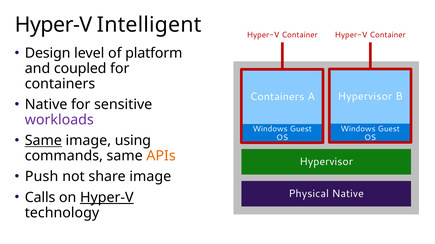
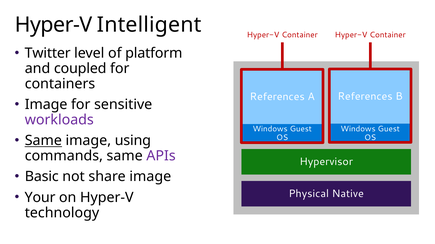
Design: Design -> Twitter
Hypervisor at (365, 97): Hypervisor -> References
Containers at (277, 97): Containers -> References
Native at (46, 105): Native -> Image
APIs colour: orange -> purple
Push: Push -> Basic
Calls: Calls -> Your
Hyper-V at (107, 198) underline: present -> none
